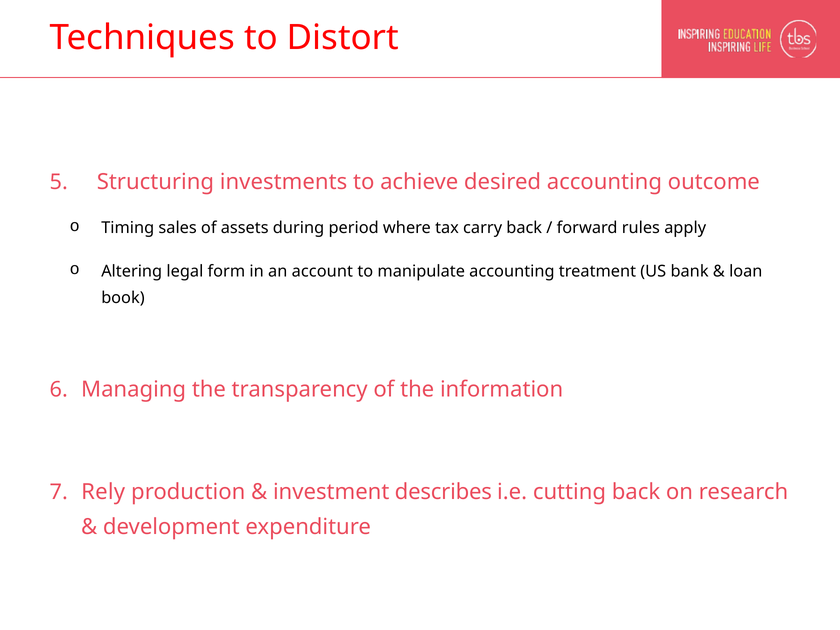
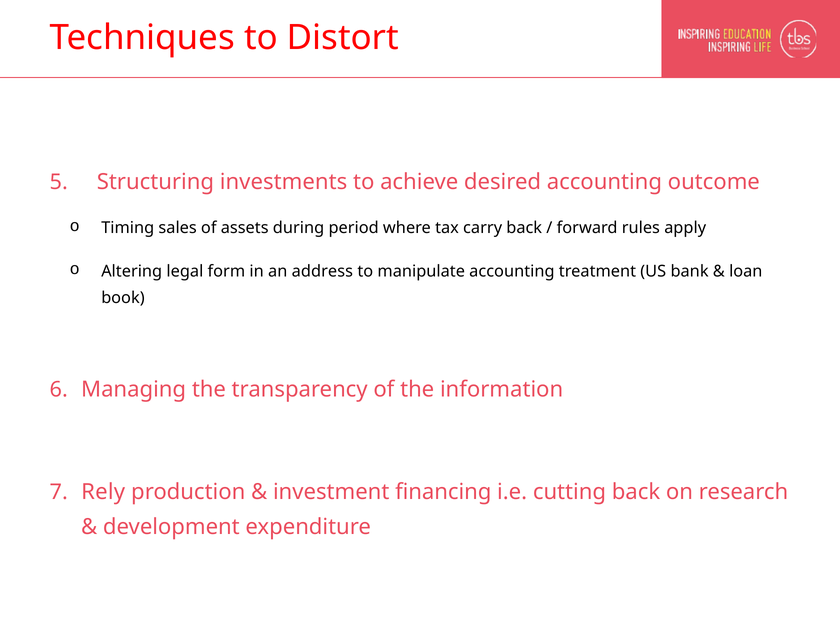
account: account -> address
describes: describes -> financing
